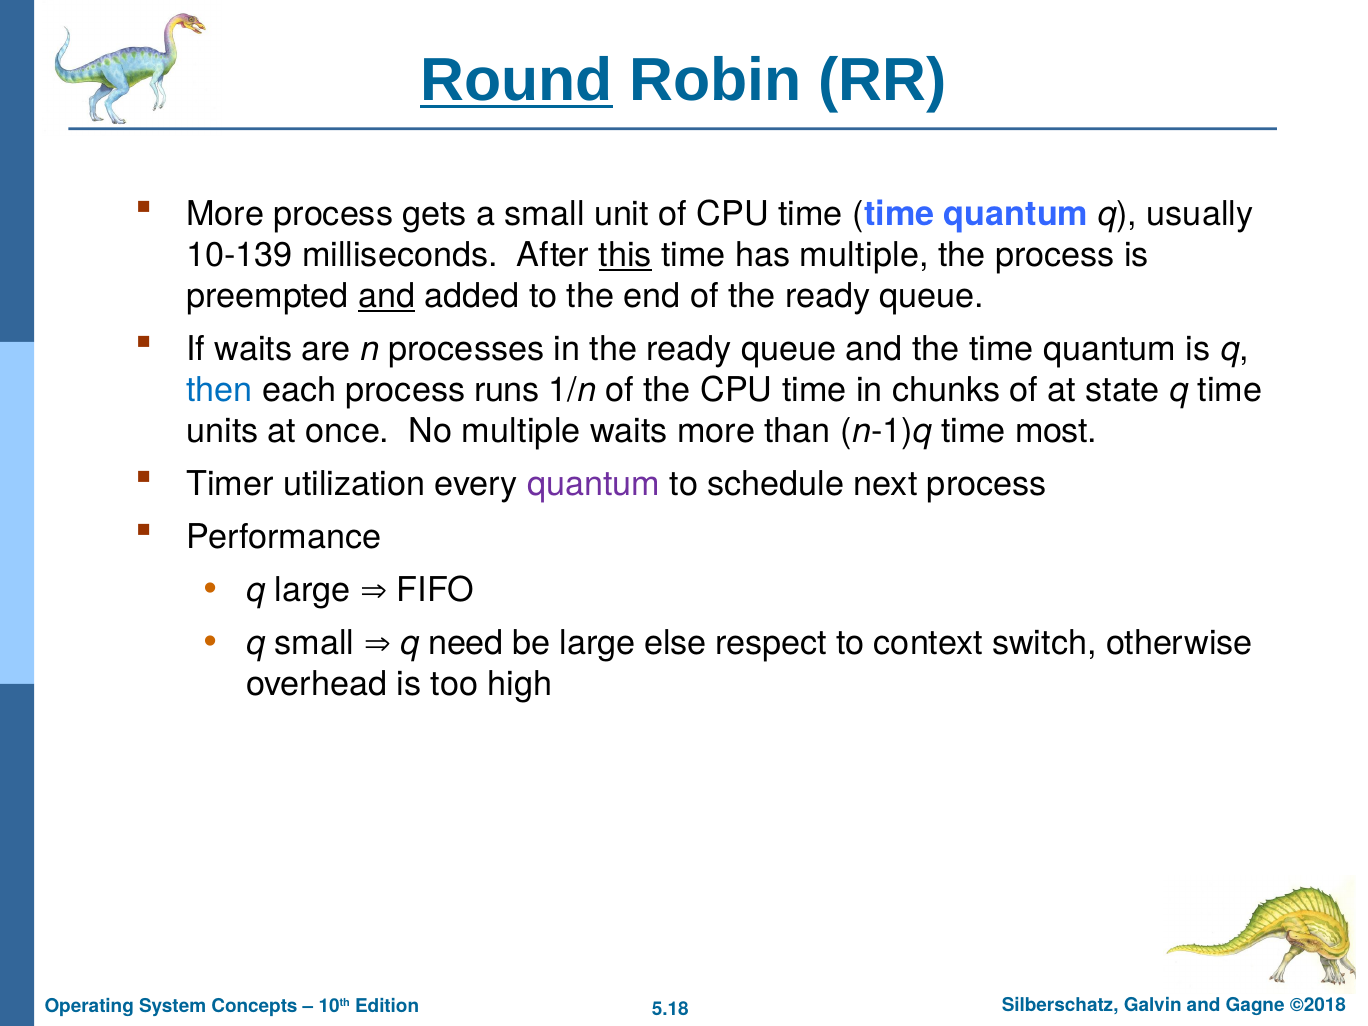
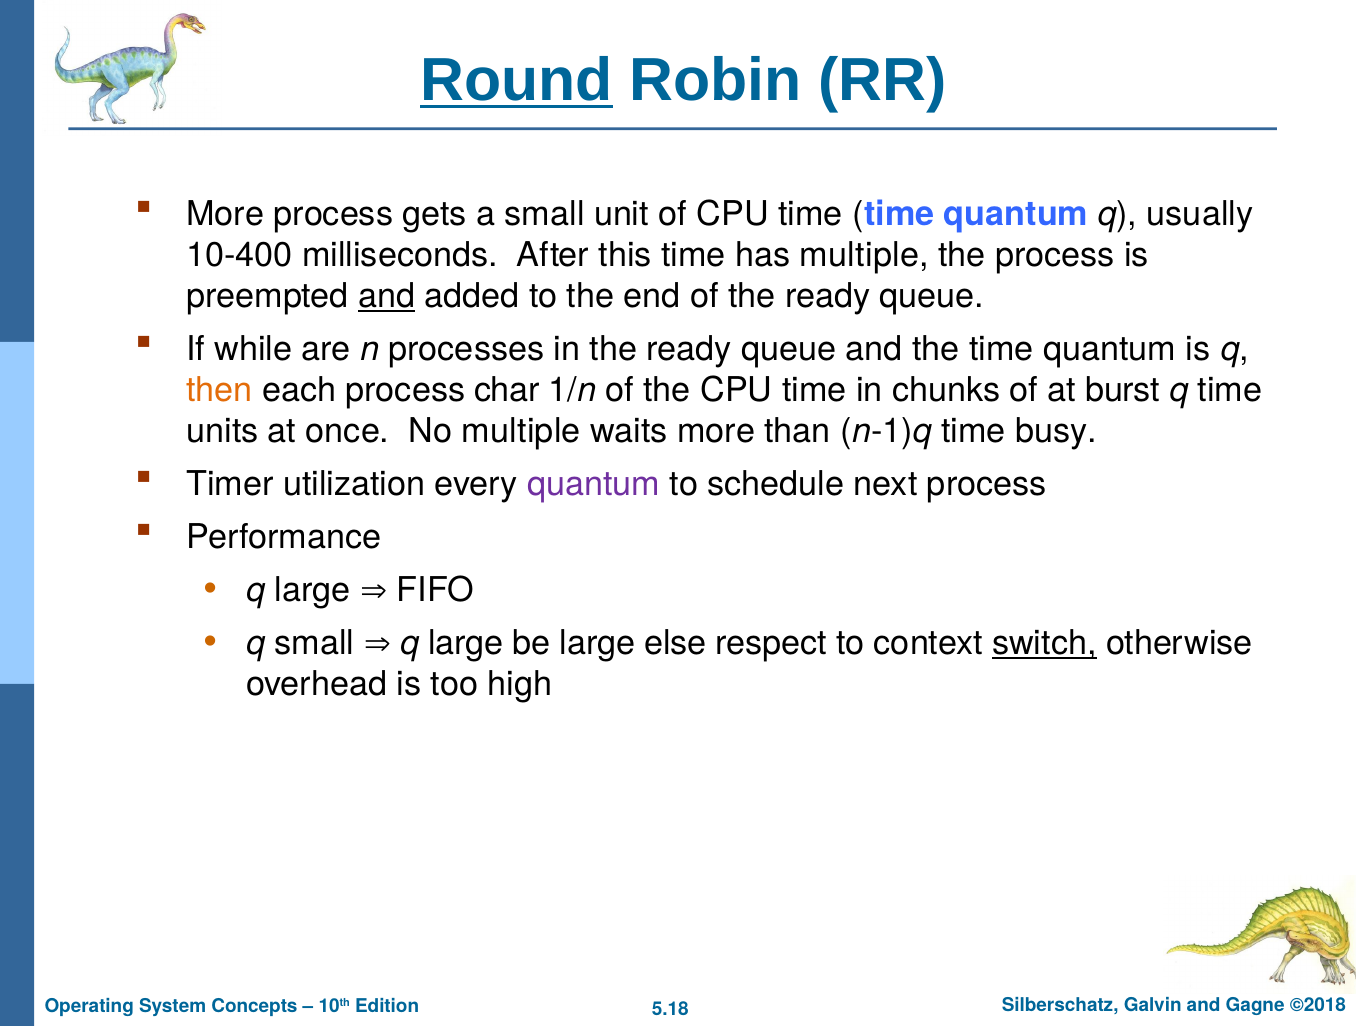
10-139: 10-139 -> 10-400
this underline: present -> none
If waits: waits -> while
then colour: blue -> orange
runs: runs -> char
state: state -> burst
most: most -> busy
need at (466, 643): need -> large
switch underline: none -> present
